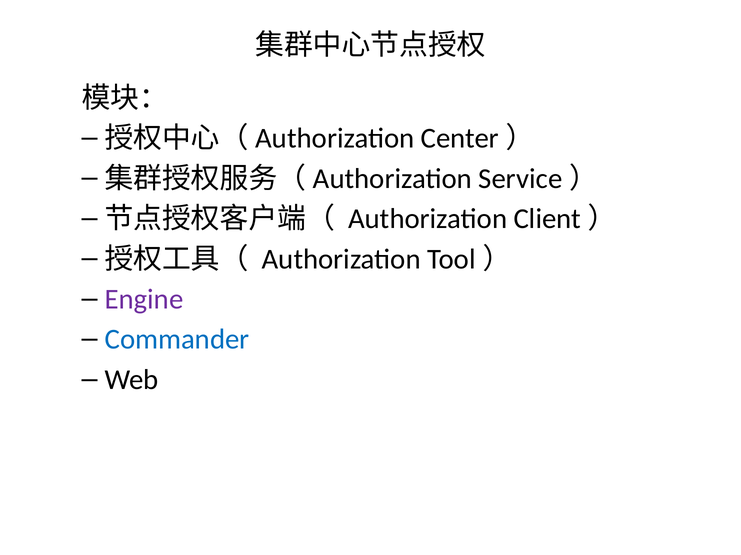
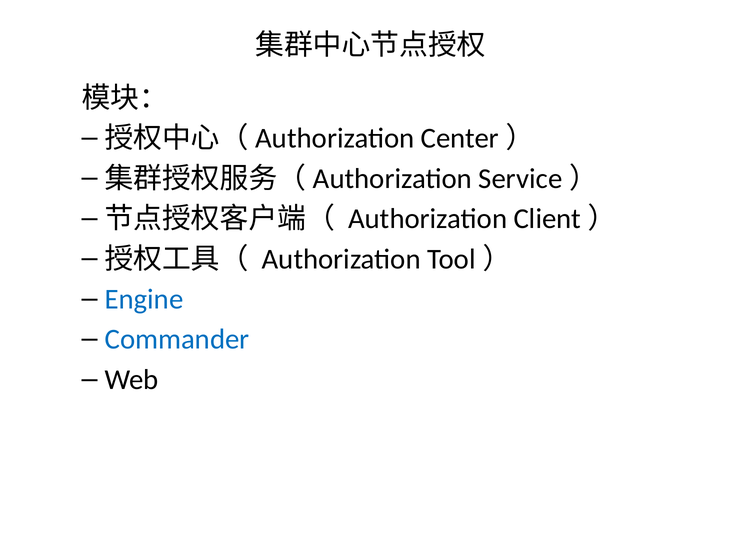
Engine colour: purple -> blue
